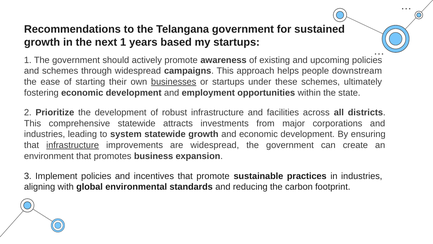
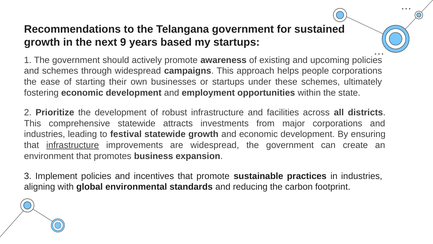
next 1: 1 -> 9
people downstream: downstream -> corporations
businesses underline: present -> none
system: system -> festival
